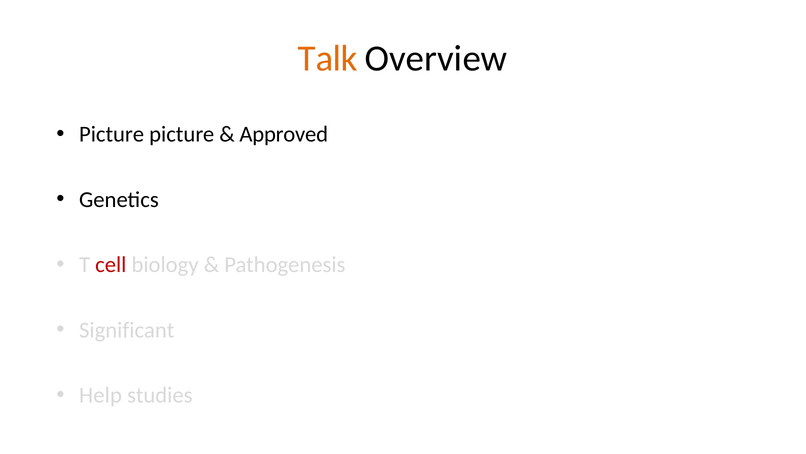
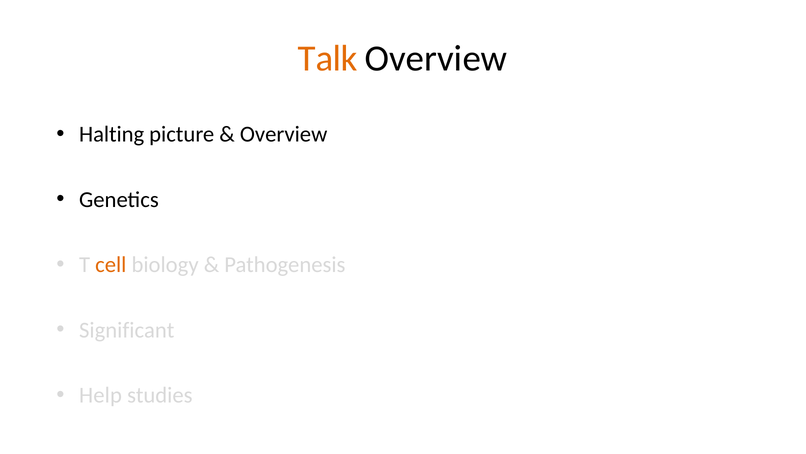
Picture at (112, 134): Picture -> Halting
Approved at (284, 134): Approved -> Overview
cell colour: red -> orange
